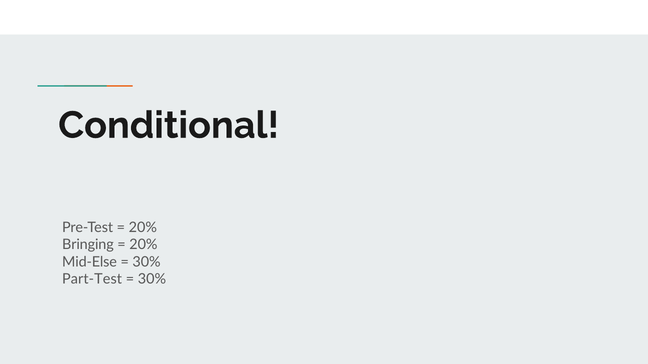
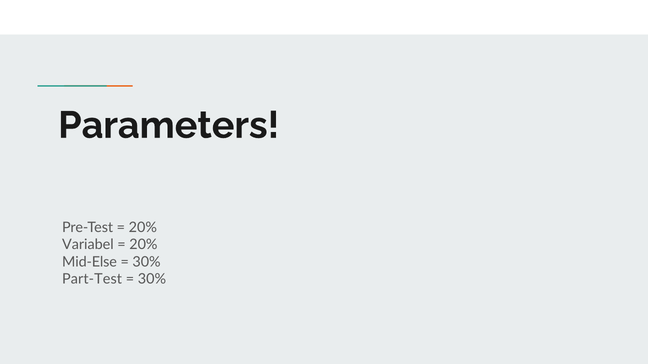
Conditional: Conditional -> Parameters
Bringing: Bringing -> Variabel
